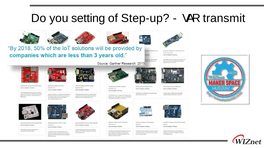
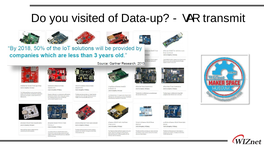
setting: setting -> visited
Step-up: Step-up -> Data-up
